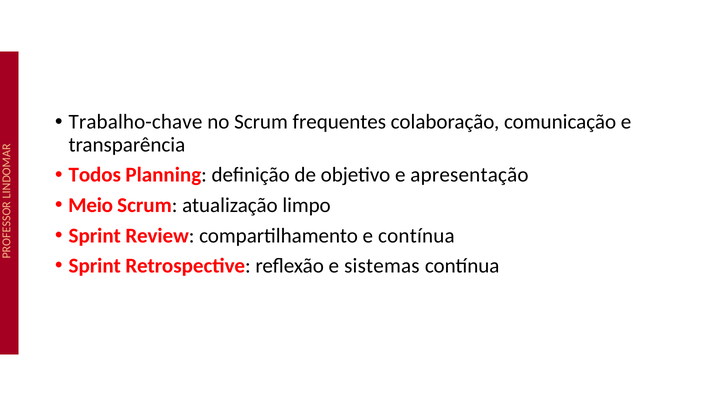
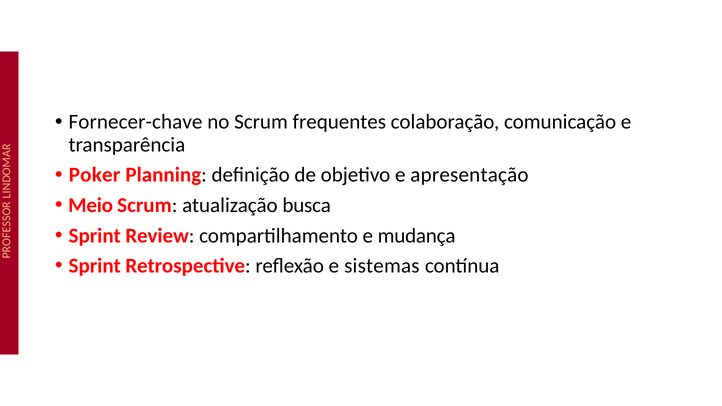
Trabalho-chave: Trabalho-chave -> Fornecer-chave
Todos: Todos -> Poker
limpo: limpo -> busca
e contínua: contínua -> mudança
